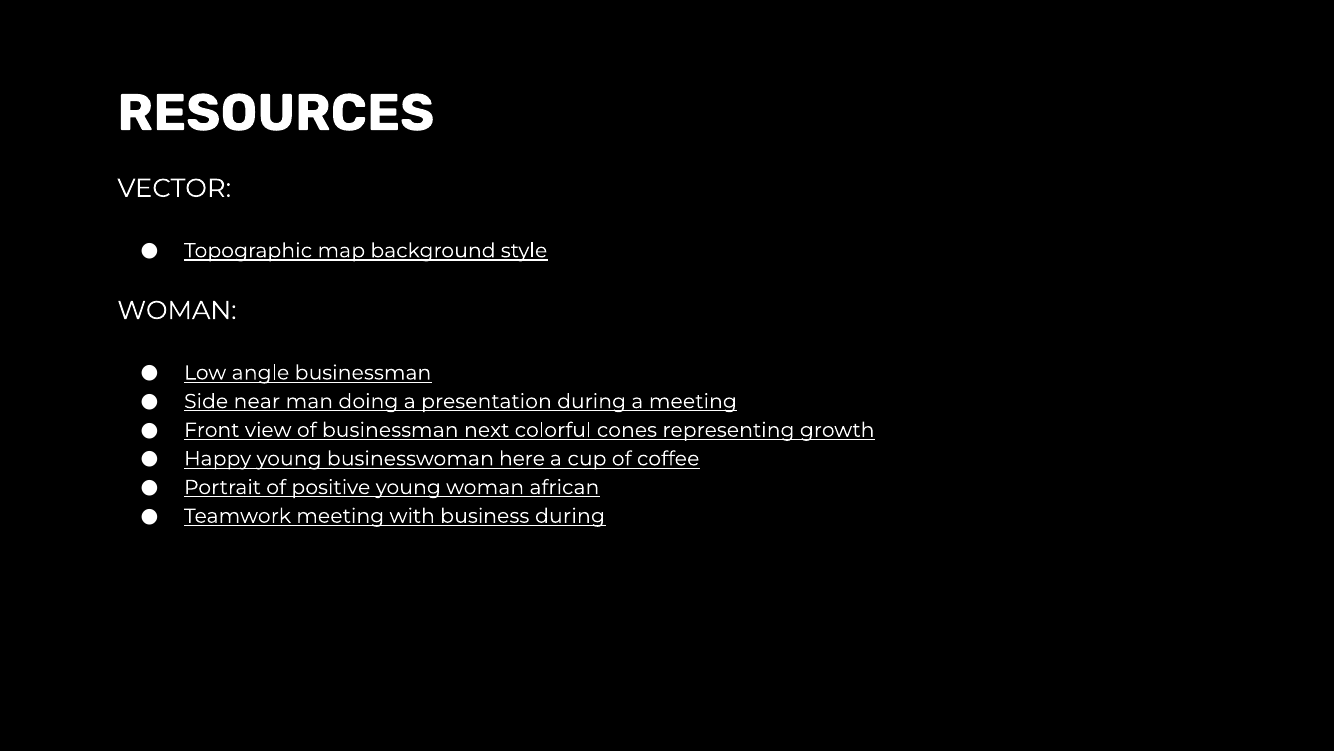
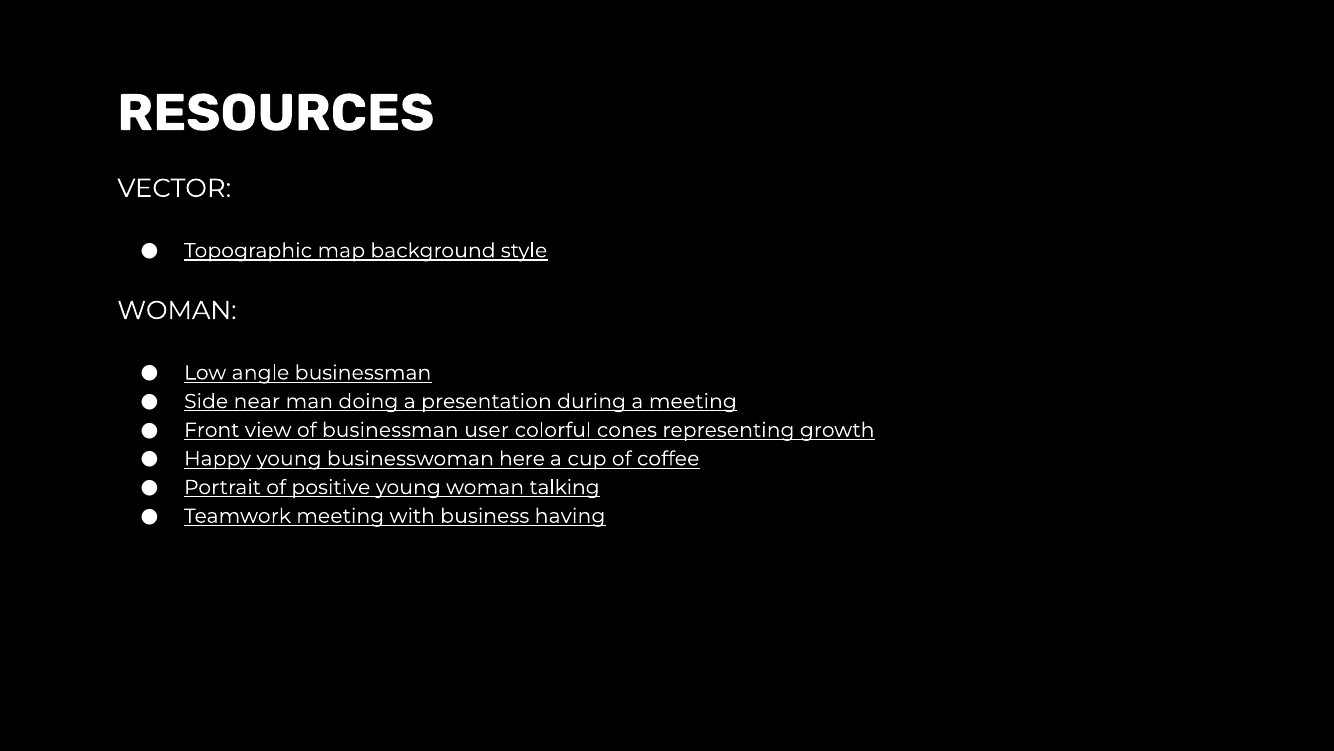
next: next -> user
african: african -> talking
business during: during -> having
